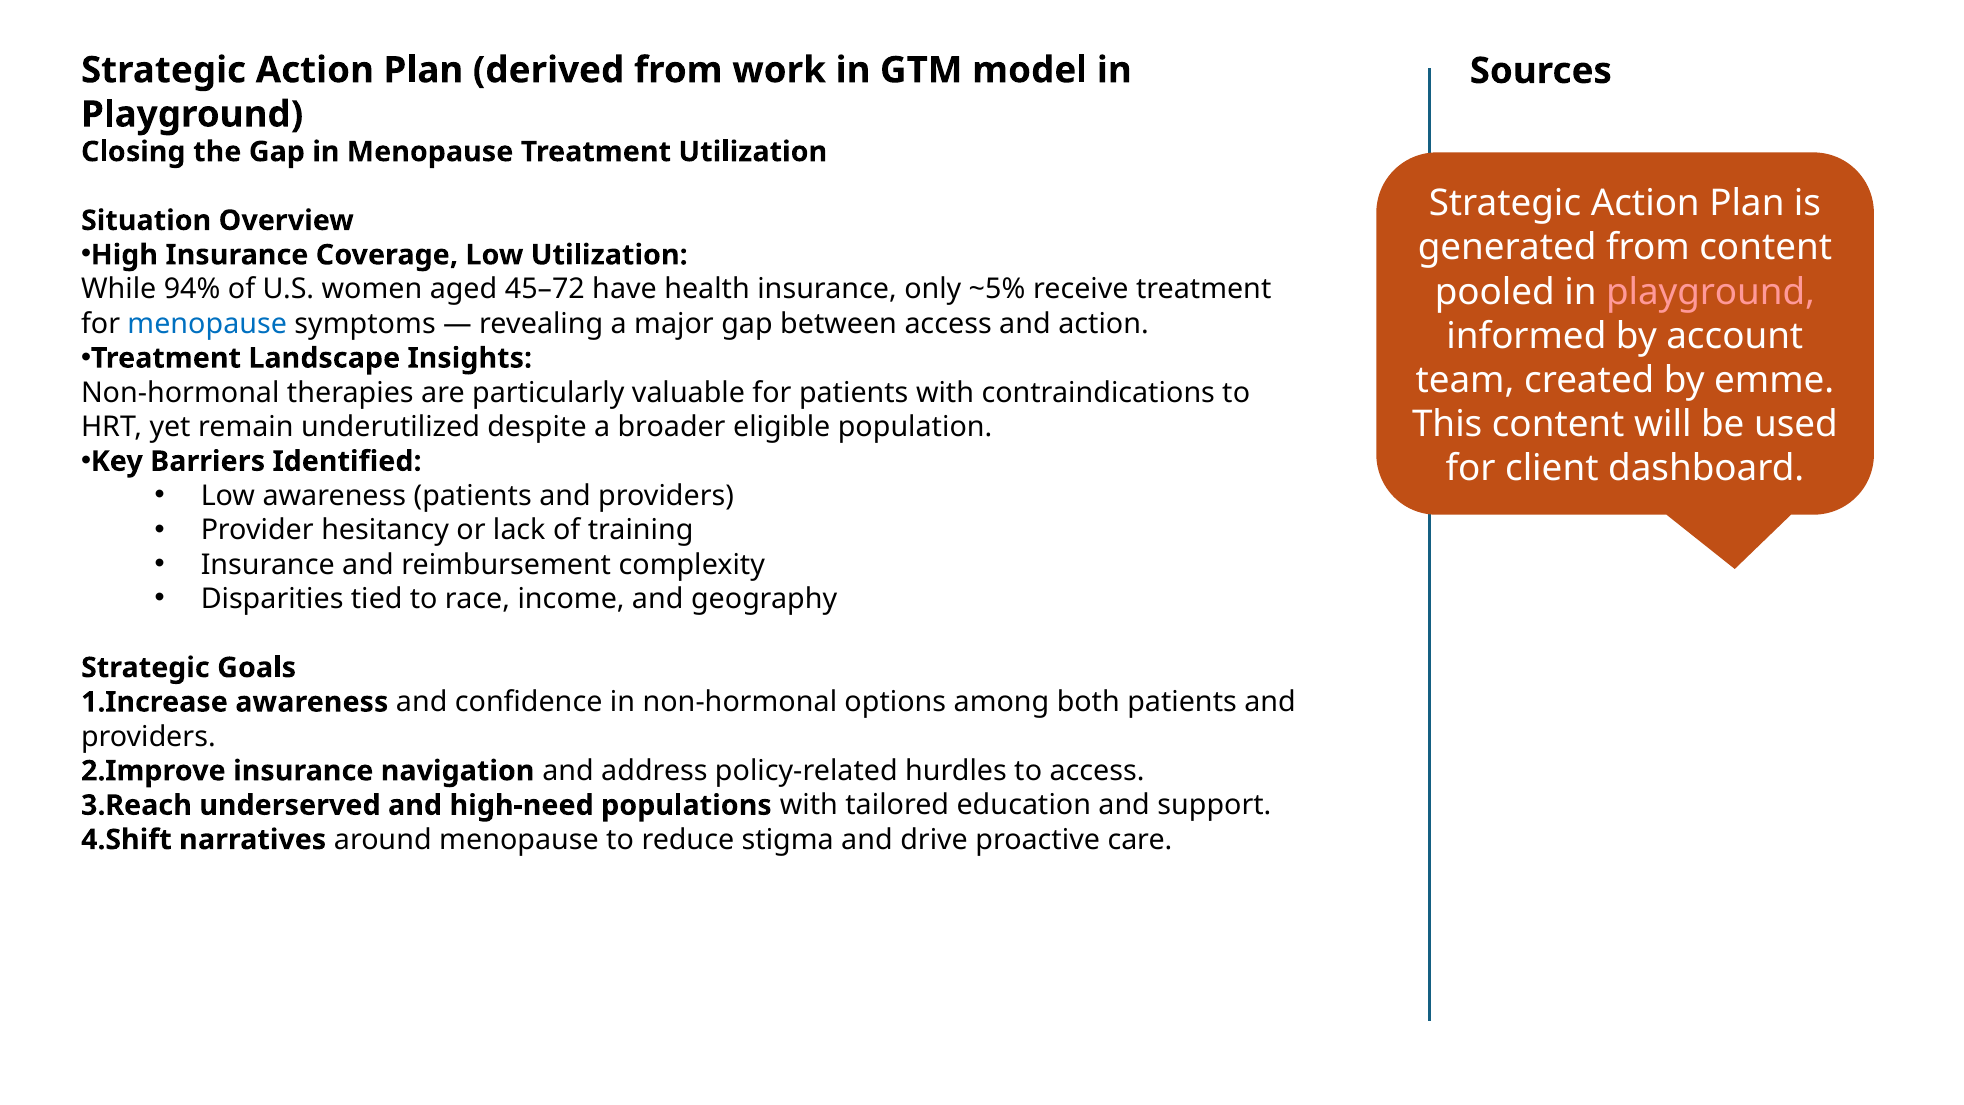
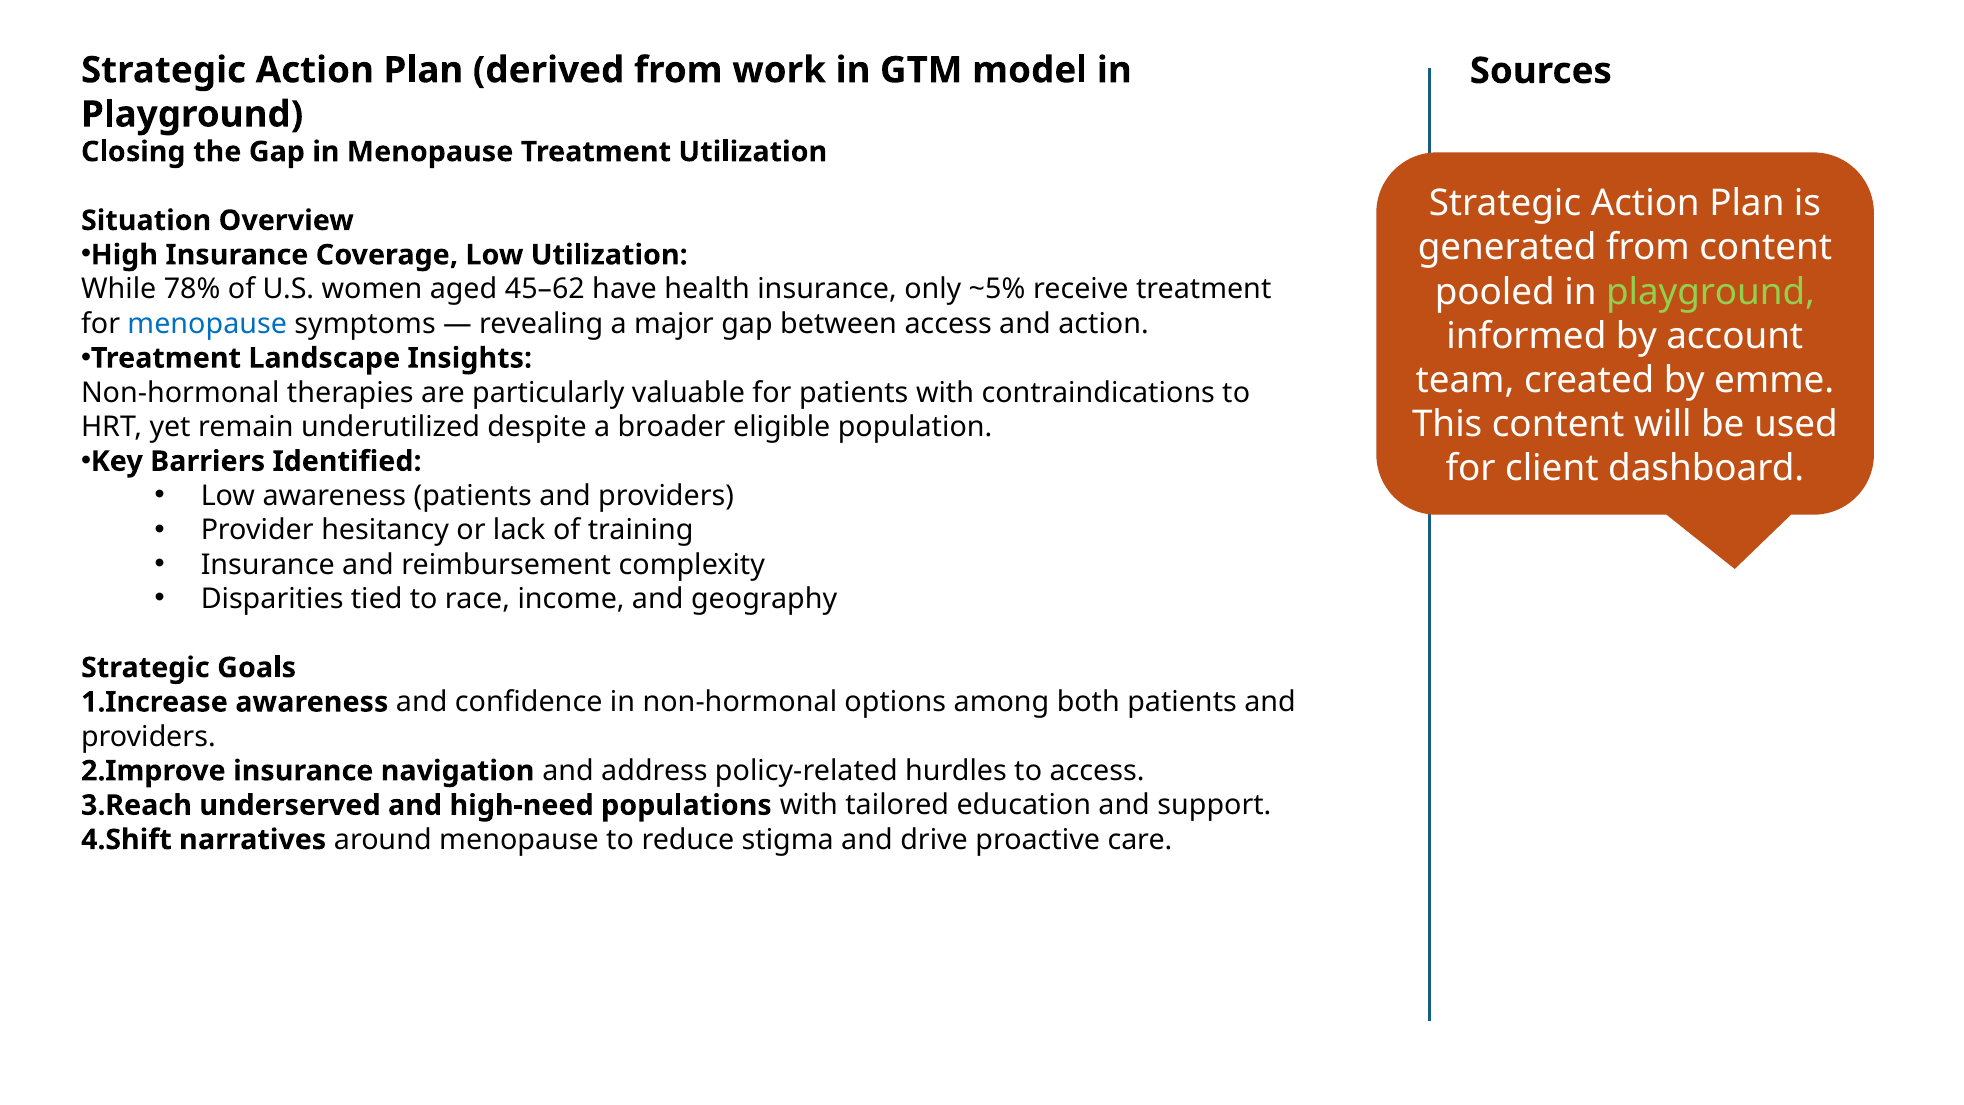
94%: 94% -> 78%
45–72: 45–72 -> 45–62
playground at (1710, 292) colour: pink -> light green
